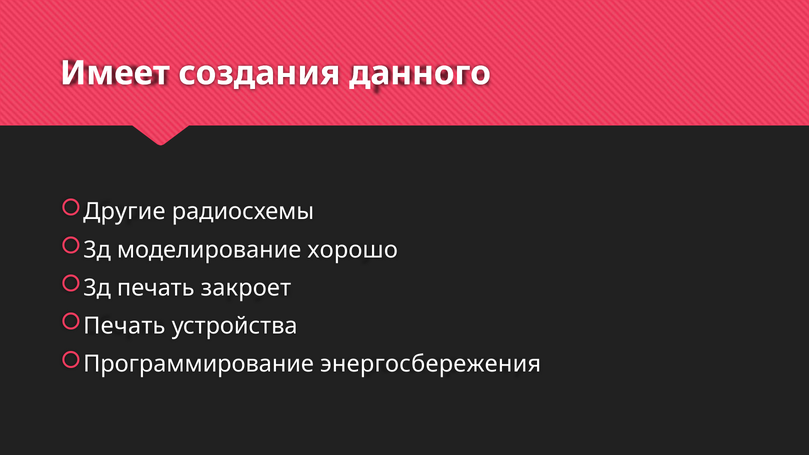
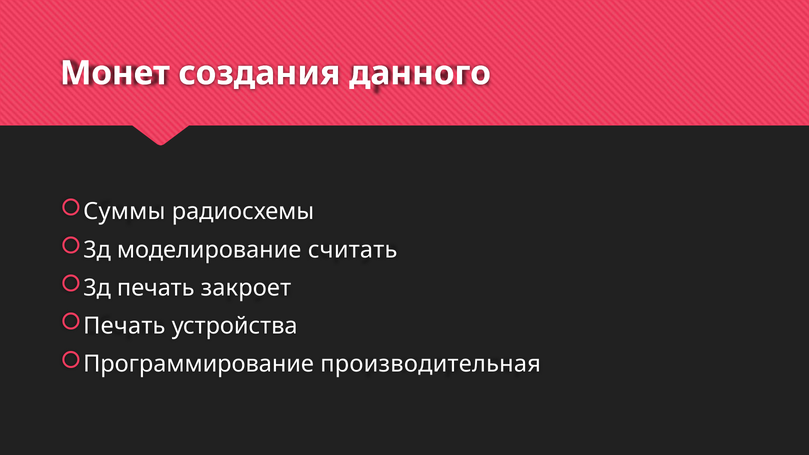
Имеет: Имеет -> Монет
Другие: Другие -> Суммы
хорошо: хорошо -> считать
энергосбережения: энергосбережения -> производительная
